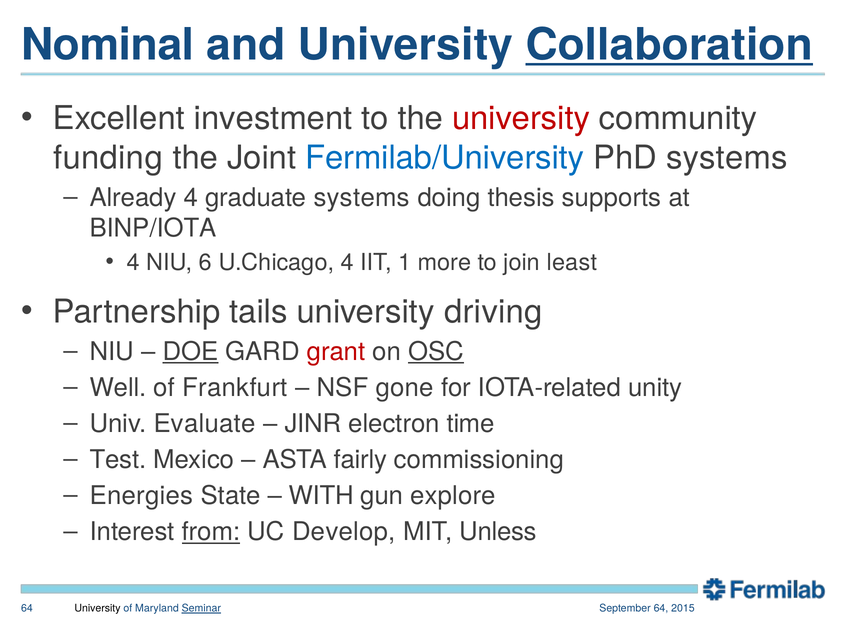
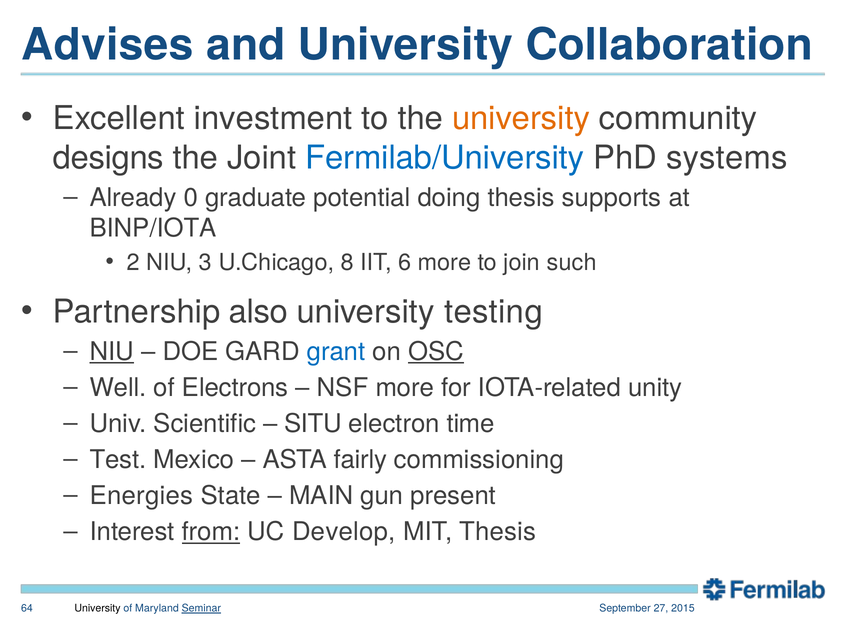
Nominal: Nominal -> Advises
Collaboration underline: present -> none
university at (521, 118) colour: red -> orange
funding: funding -> designs
Already 4: 4 -> 0
graduate systems: systems -> potential
4 at (133, 263): 4 -> 2
6: 6 -> 3
U.Chicago 4: 4 -> 8
1: 1 -> 6
least: least -> such
tails: tails -> also
driving: driving -> testing
NIU at (112, 352) underline: none -> present
DOE underline: present -> none
grant colour: red -> blue
Frankfurt: Frankfurt -> Electrons
NSF gone: gone -> more
Evaluate: Evaluate -> Scientific
JINR: JINR -> SITU
WITH: WITH -> MAIN
explore: explore -> present
MIT Unless: Unless -> Thesis
September 64: 64 -> 27
